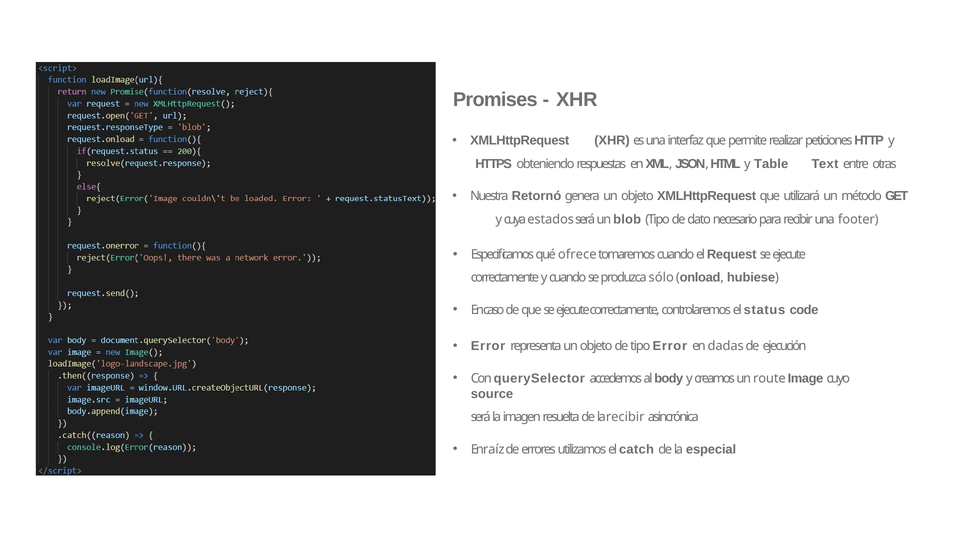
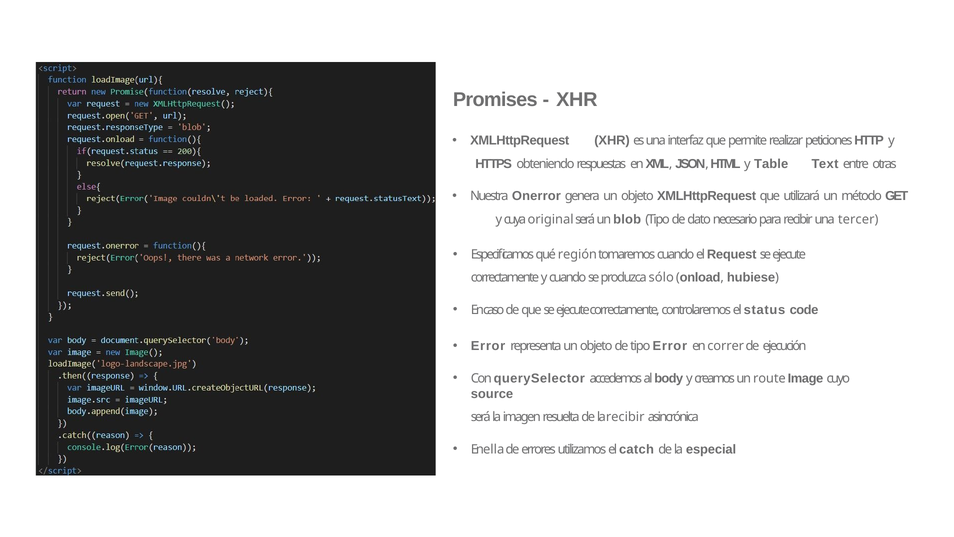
Retornó: Retornó -> Onerror
estados: estados -> original
footer: footer -> tercer
ofrece: ofrece -> región
dadas: dadas -> correr
raíz: raíz -> ella
